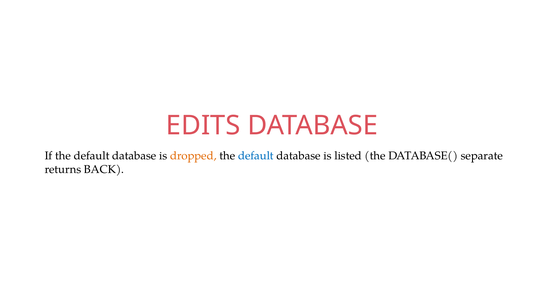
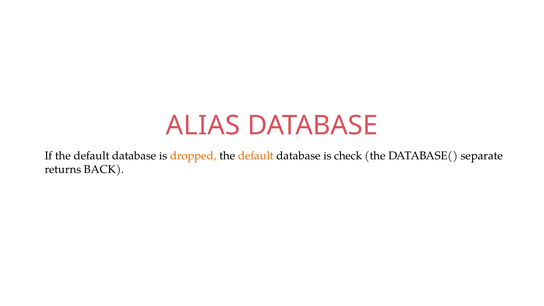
EDITS: EDITS -> ALIAS
default at (256, 156) colour: blue -> orange
listed: listed -> check
